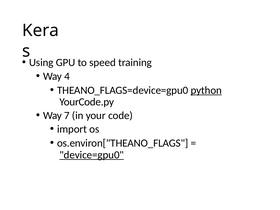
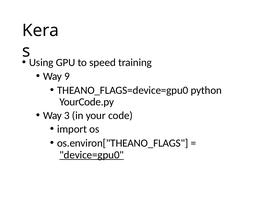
4: 4 -> 9
python underline: present -> none
7: 7 -> 3
